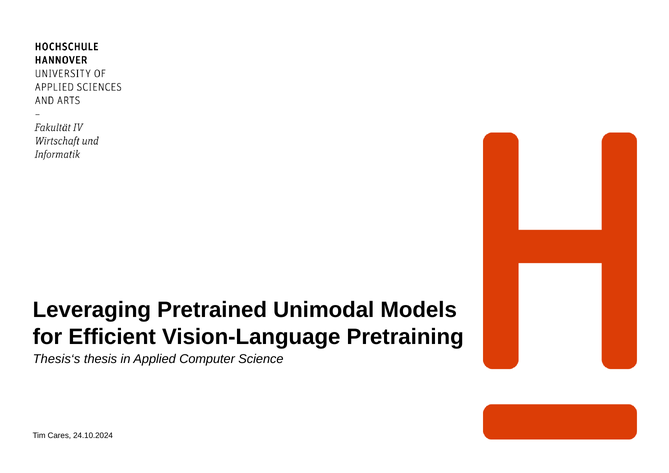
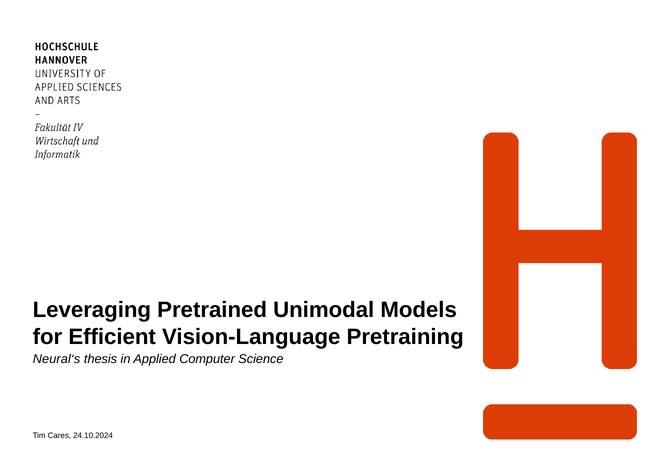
Thesis‘s: Thesis‘s -> Neural‘s
